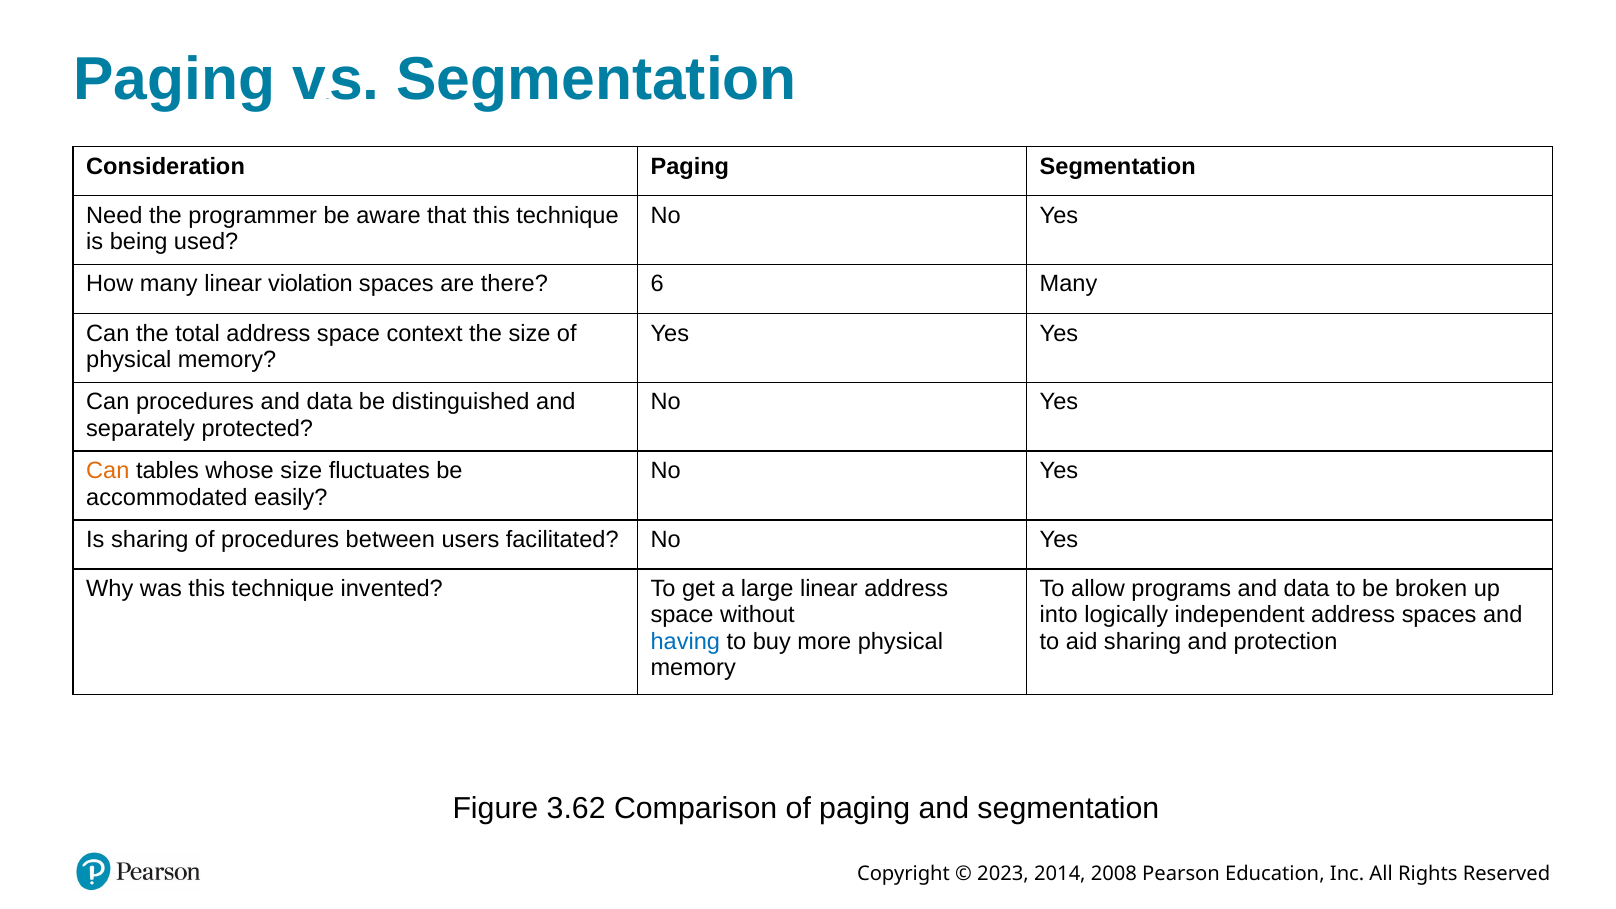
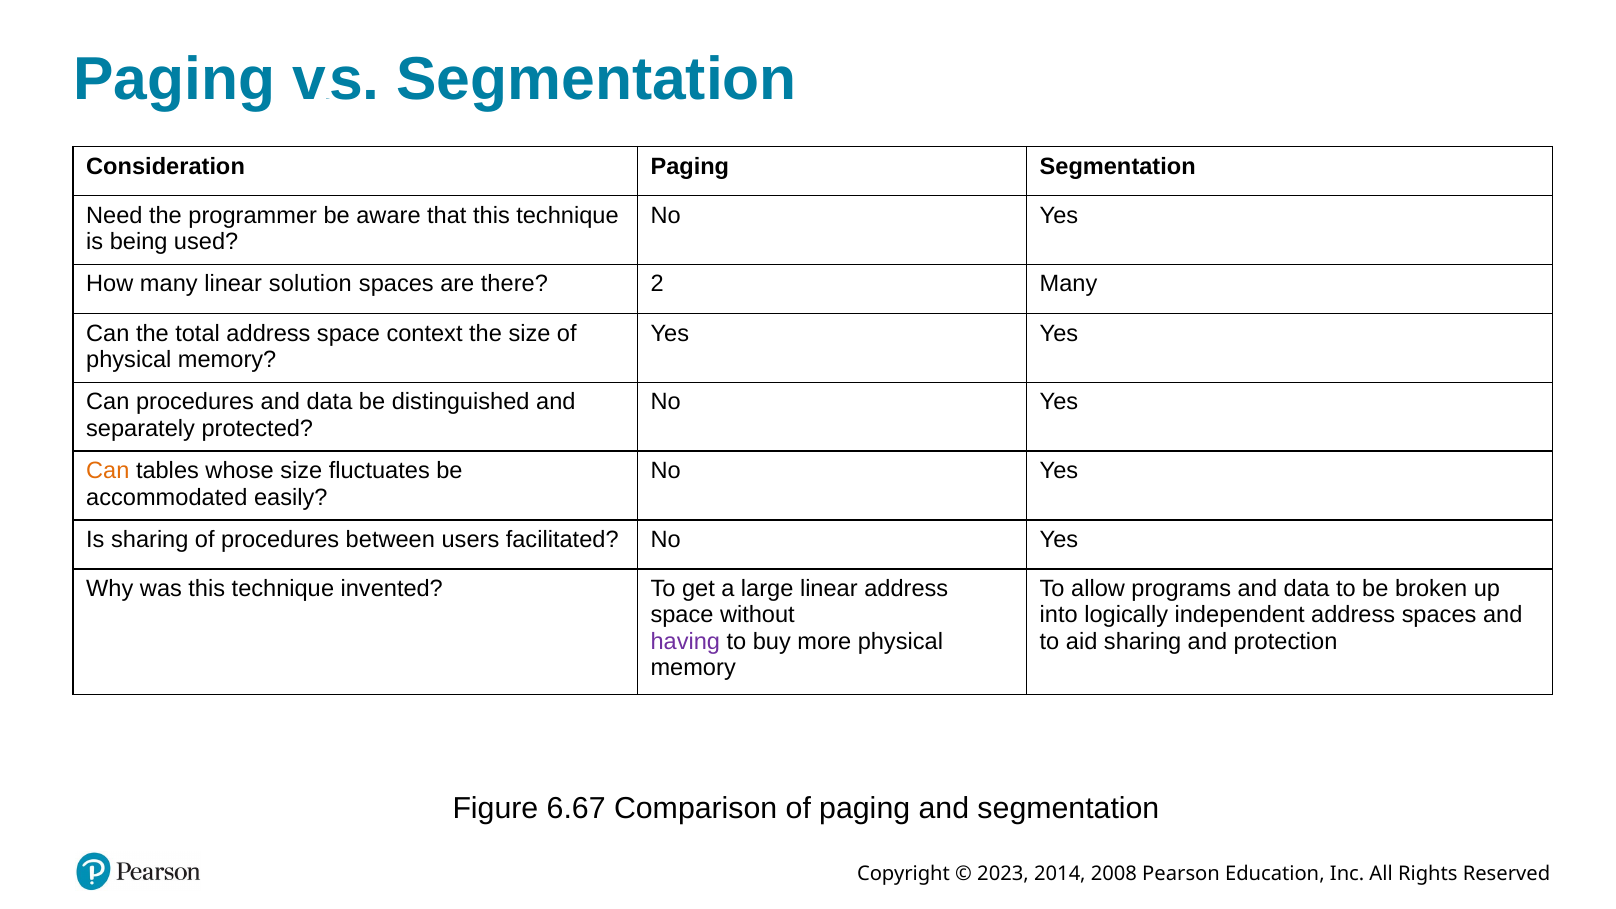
violation: violation -> solution
6: 6 -> 2
having colour: blue -> purple
3.62: 3.62 -> 6.67
